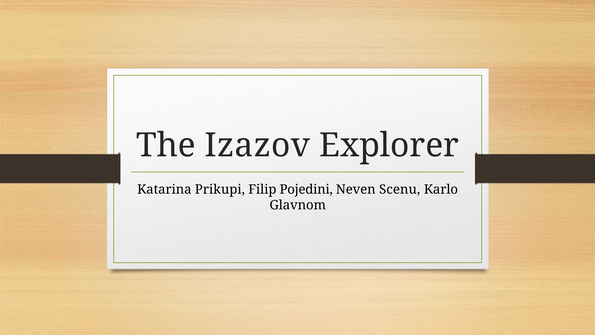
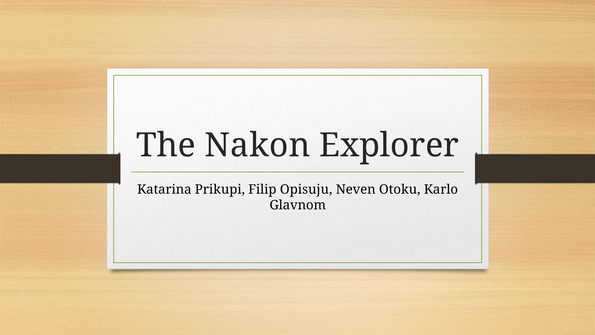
Izazov: Izazov -> Nakon
Pojedini: Pojedini -> Opisuju
Scenu: Scenu -> Otoku
